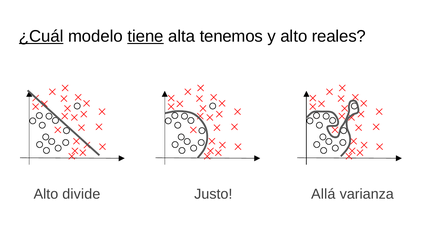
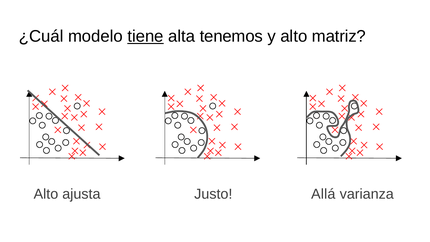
¿Cuál underline: present -> none
reales: reales -> matriz
divide: divide -> ajusta
